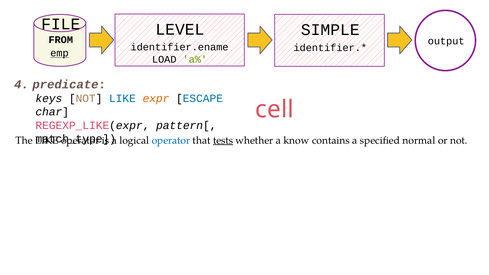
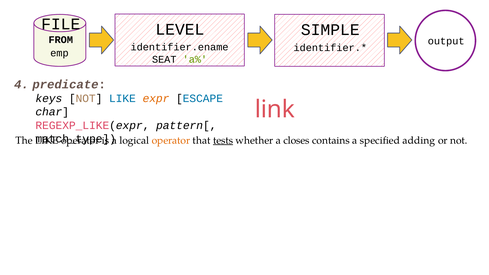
emp underline: present -> none
LOAD: LOAD -> SEAT
cell: cell -> link
operator at (171, 140) colour: blue -> orange
know: know -> closes
normal: normal -> adding
